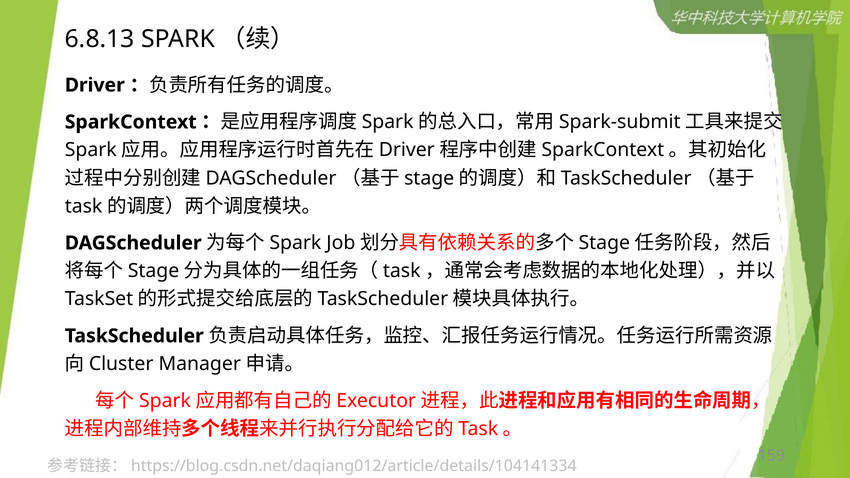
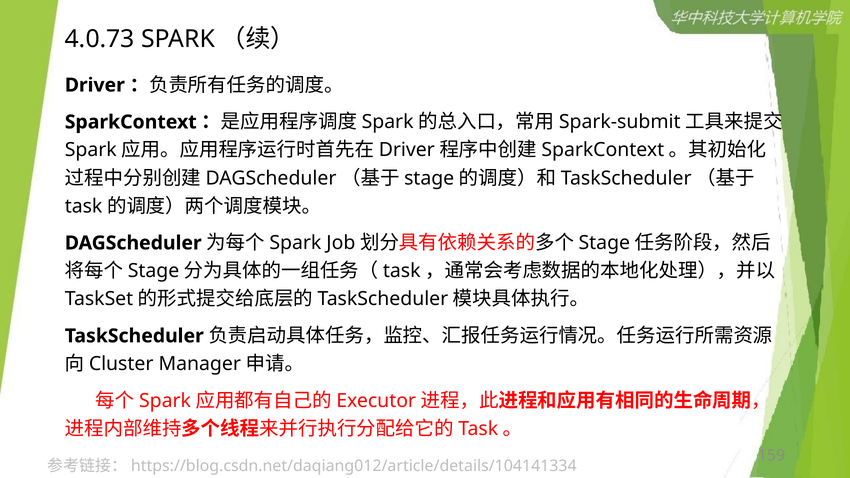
6.8.13: 6.8.13 -> 4.0.73
